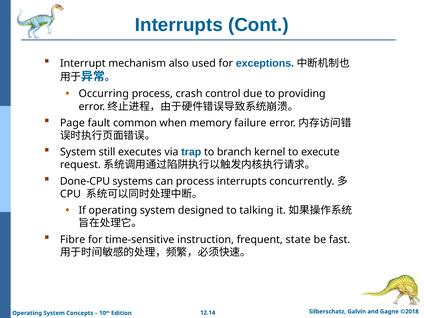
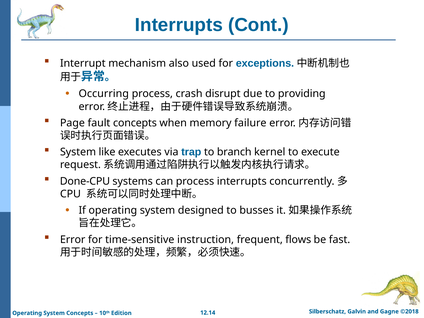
control: control -> disrupt
fault common: common -> concepts
still: still -> like
talking: talking -> busses
Fibre at (73, 240): Fibre -> Error
state: state -> flows
